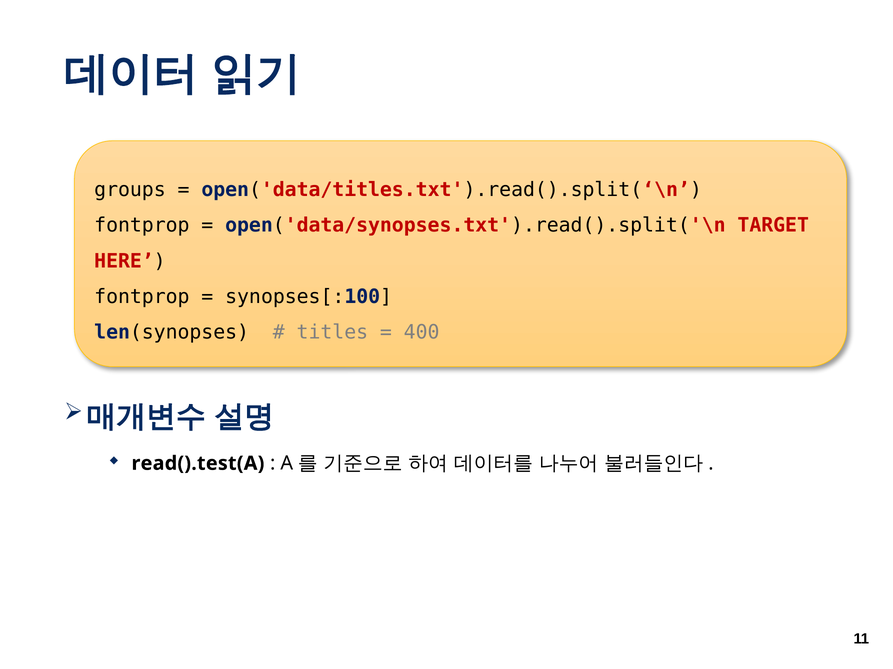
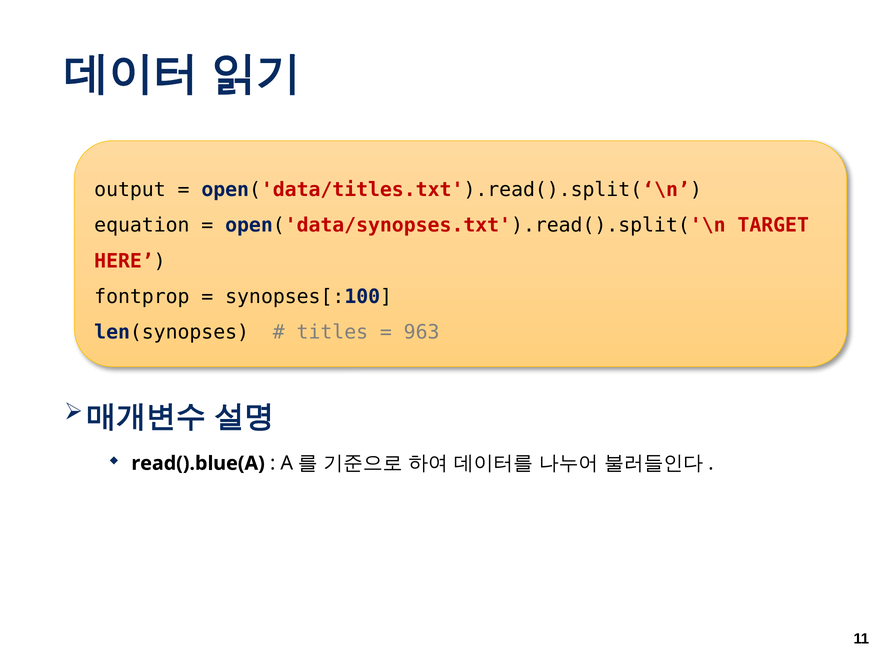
groups: groups -> output
fontprop at (142, 226): fontprop -> equation
400: 400 -> 963
read().test(A: read().test(A -> read().blue(A
